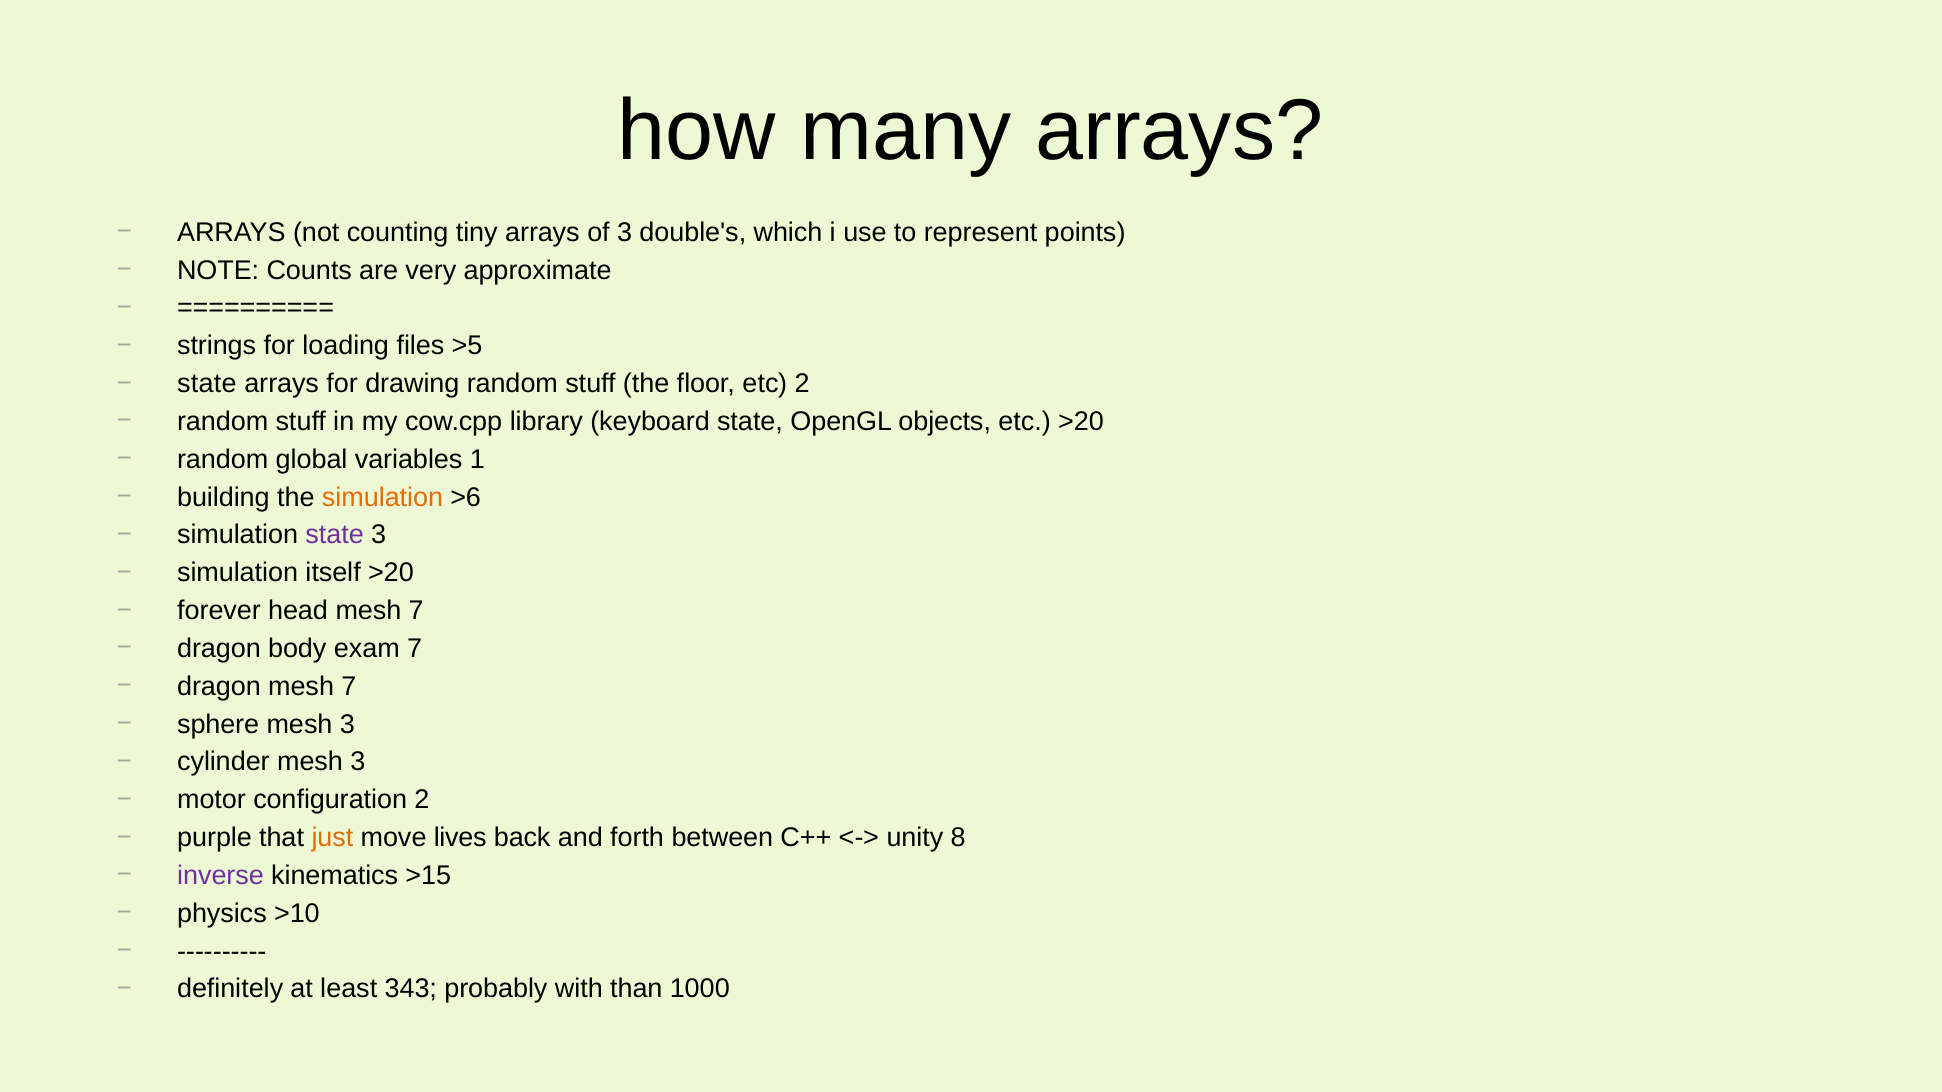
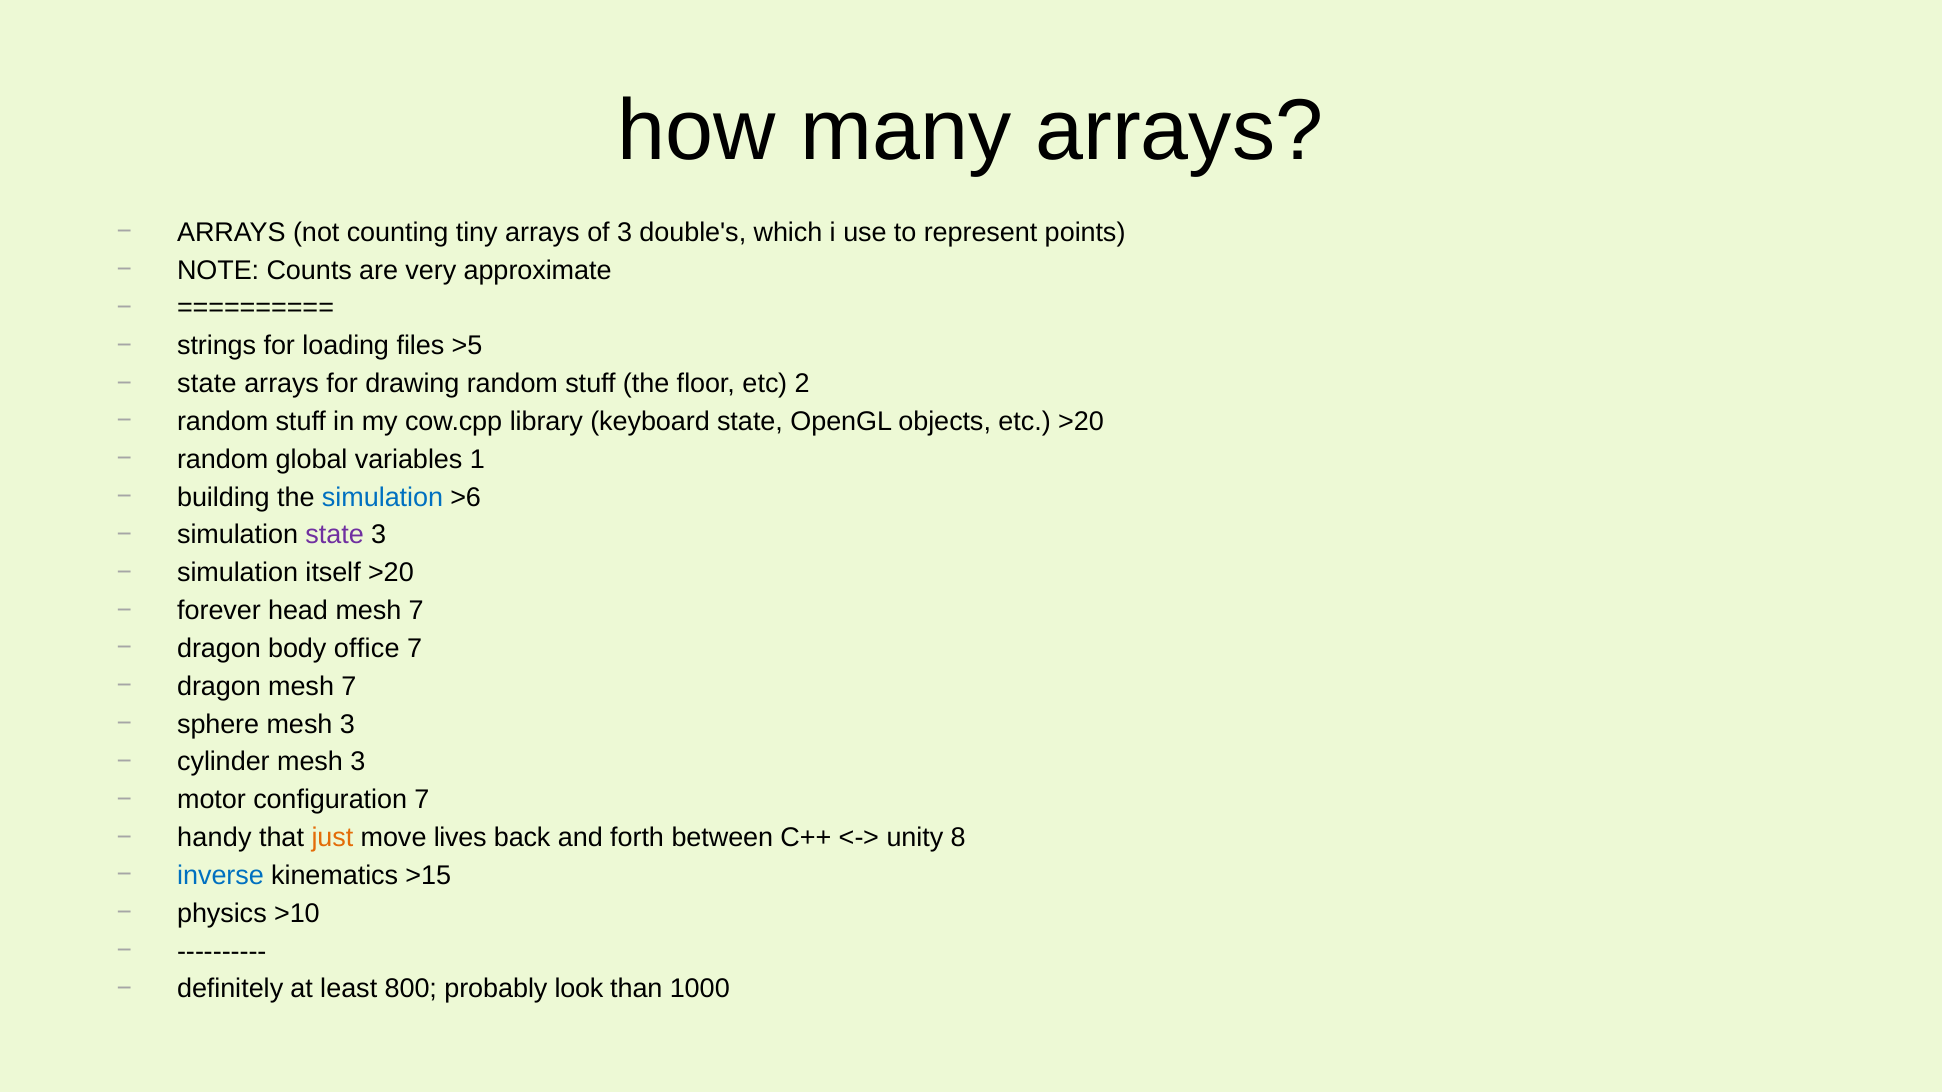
simulation at (383, 497) colour: orange -> blue
exam: exam -> office
configuration 2: 2 -> 7
purple: purple -> handy
inverse colour: purple -> blue
343: 343 -> 800
with: with -> look
